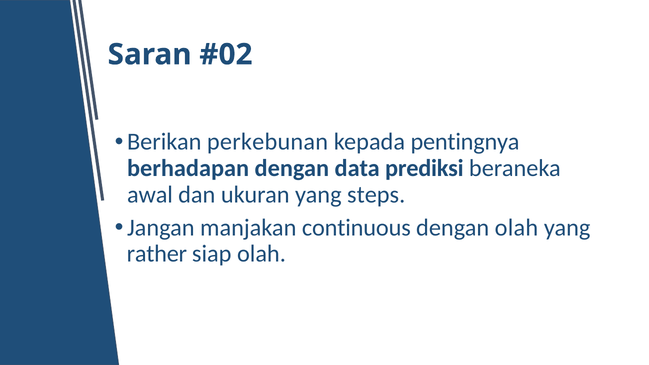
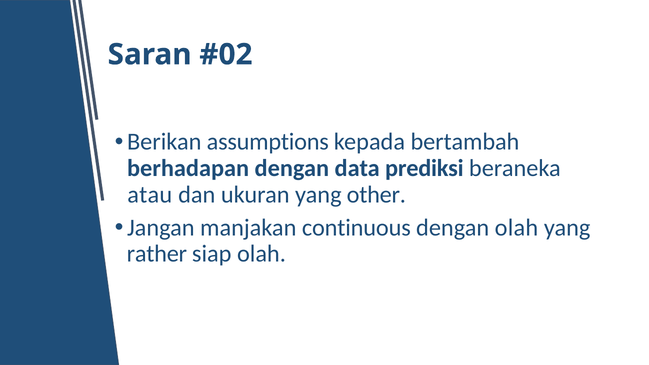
perkebunan: perkebunan -> assumptions
pentingnya: pentingnya -> bertambah
awal: awal -> atau
steps: steps -> other
